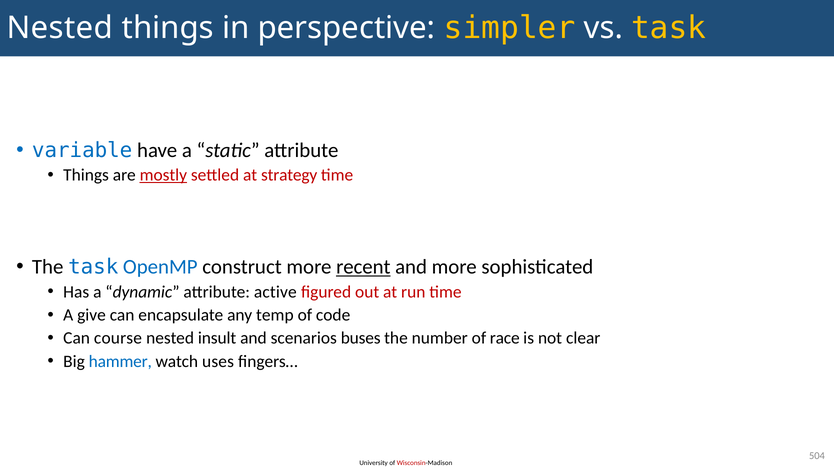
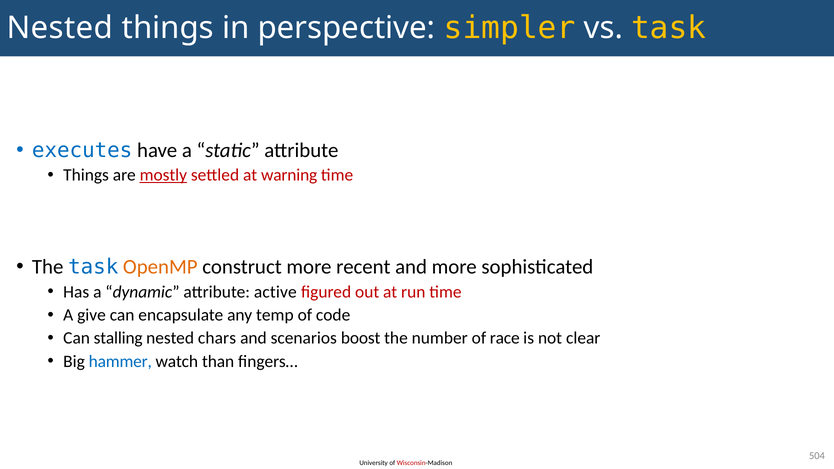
variable: variable -> executes
strategy: strategy -> warning
OpenMP colour: blue -> orange
recent underline: present -> none
course: course -> stalling
insult: insult -> chars
buses: buses -> boost
uses: uses -> than
